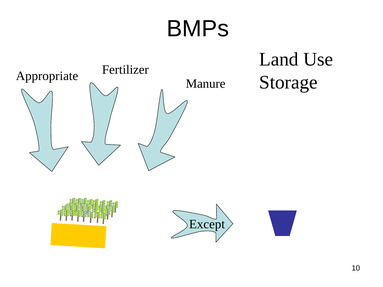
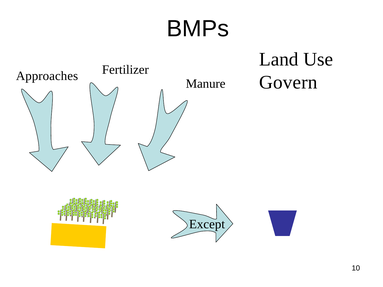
Appropriate: Appropriate -> Approaches
Storage: Storage -> Govern
